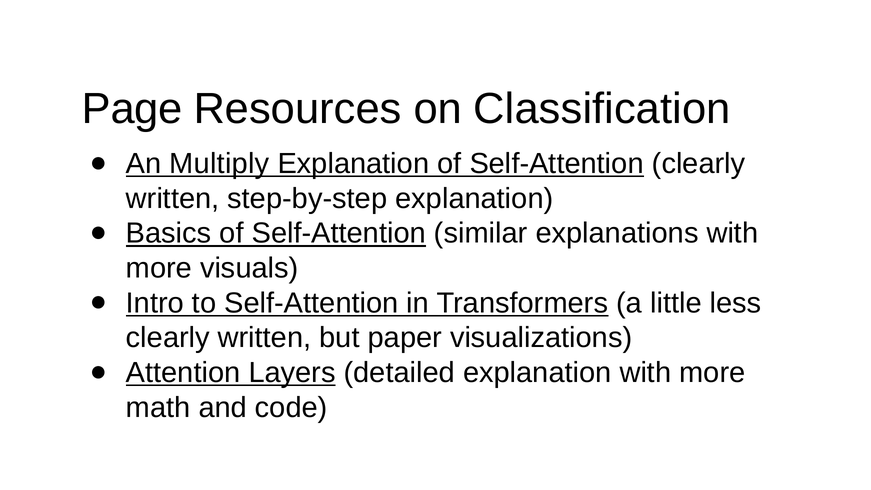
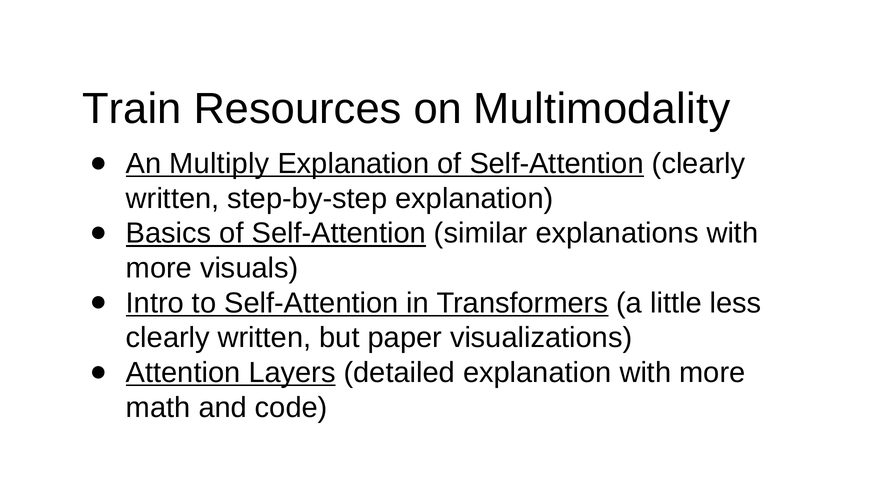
Page: Page -> Train
Classification: Classification -> Multimodality
